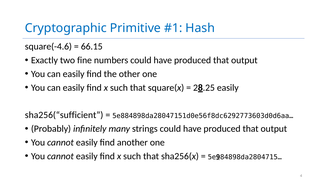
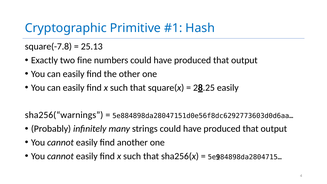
square(-4.6: square(-4.6 -> square(-7.8
66.15: 66.15 -> 25.13
sha256(“sufficient: sha256(“sufficient -> sha256(“warnings
